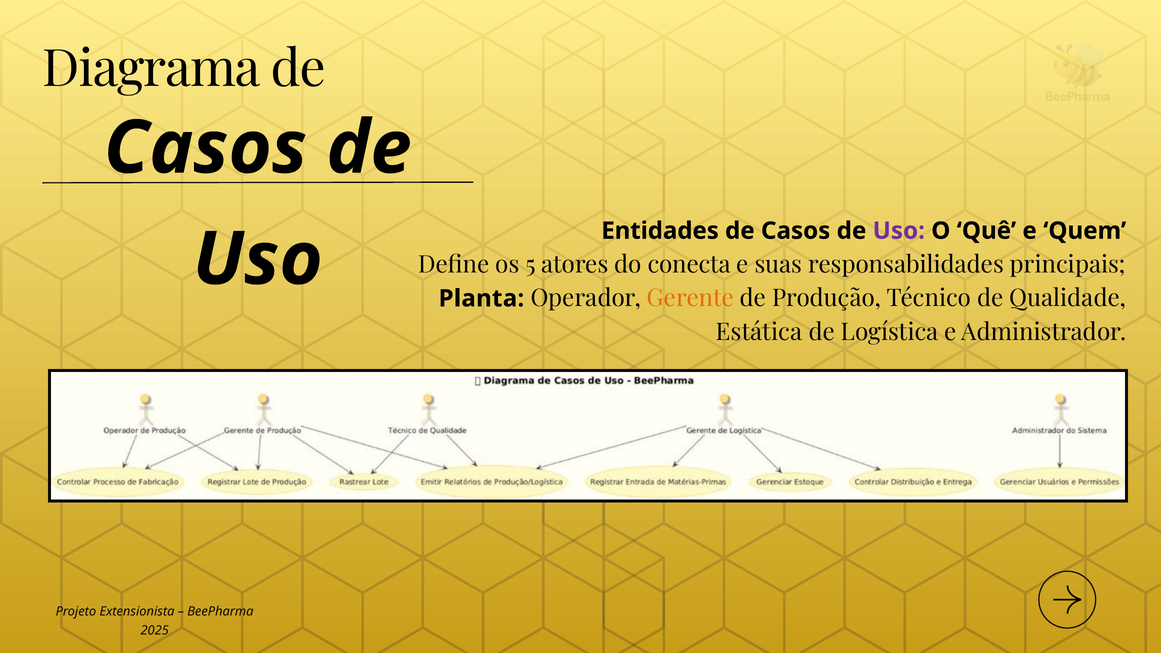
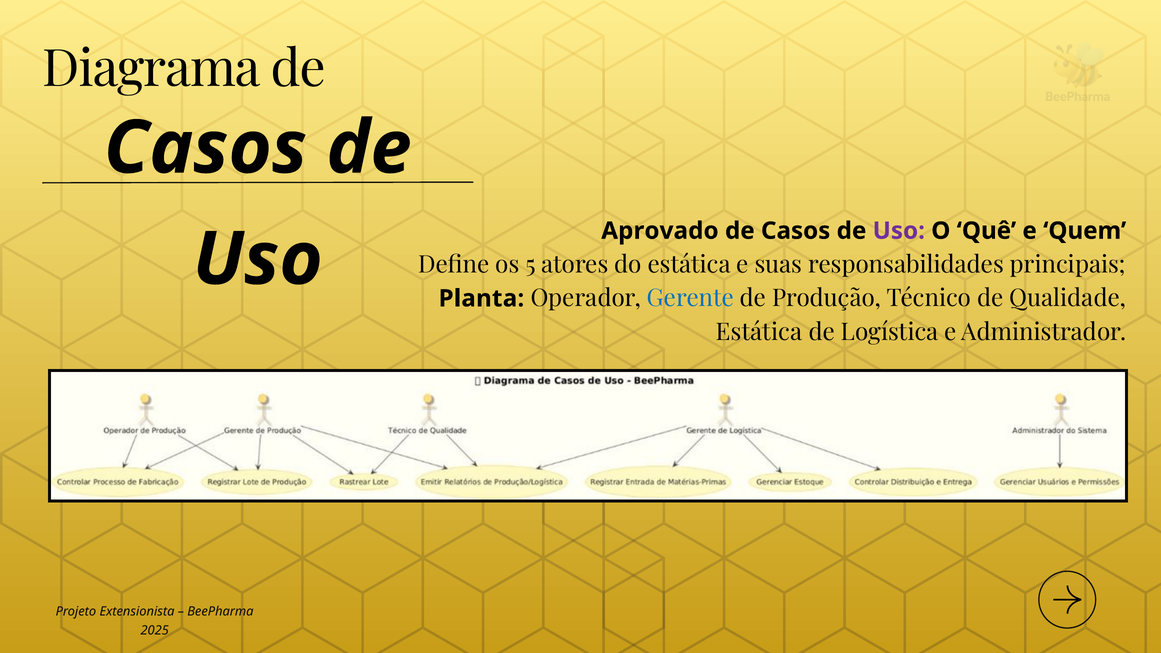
Entidades: Entidades -> Aprovado
do conecta: conecta -> estática
Gerente colour: orange -> blue
